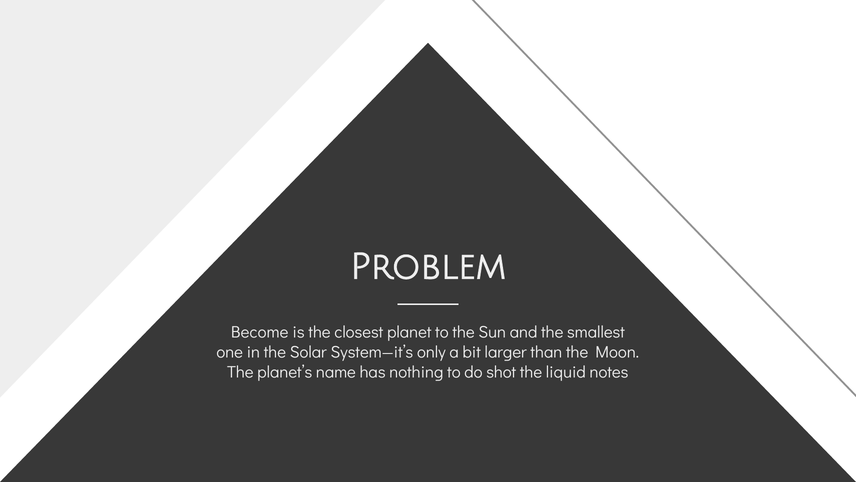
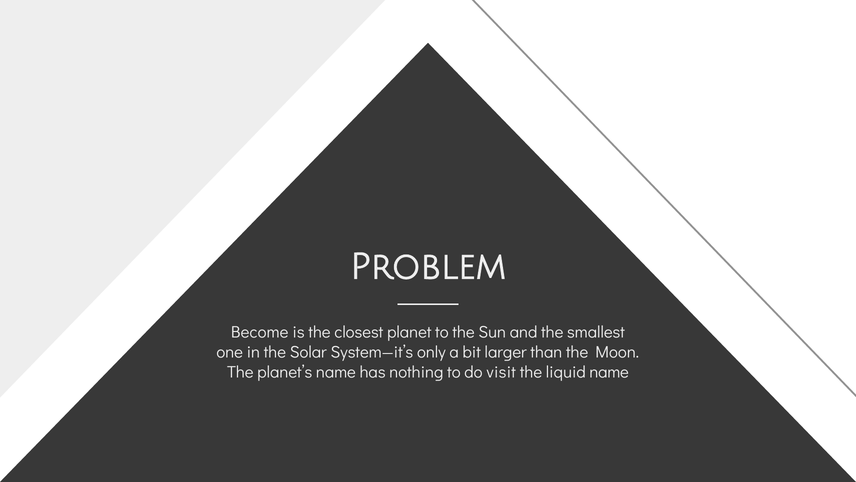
shot: shot -> visit
liquid notes: notes -> name
